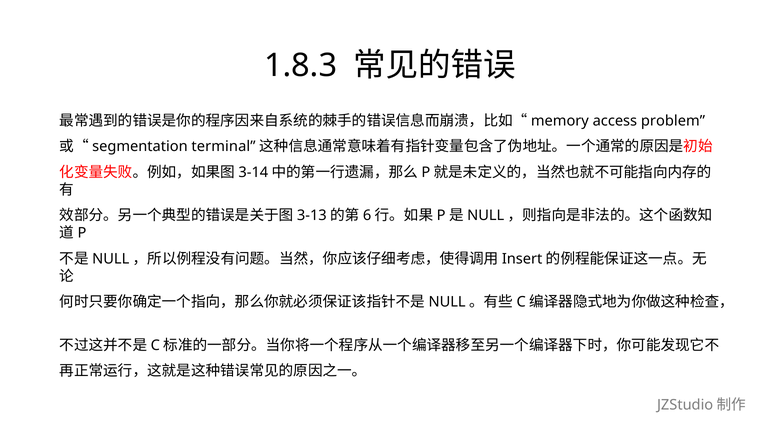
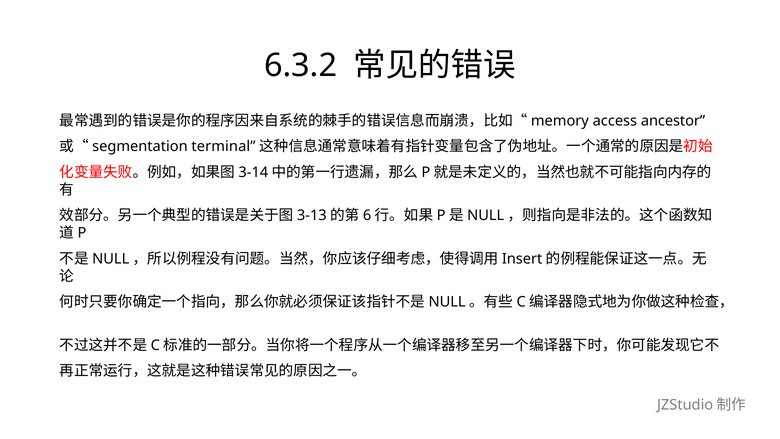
1.8.3: 1.8.3 -> 6.3.2
problem: problem -> ancestor
